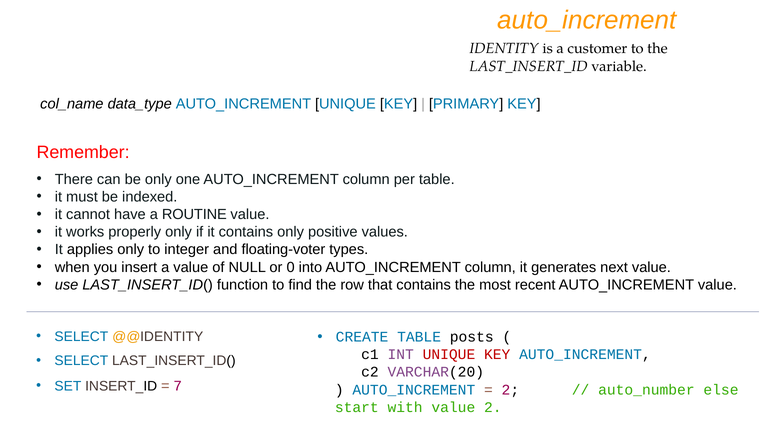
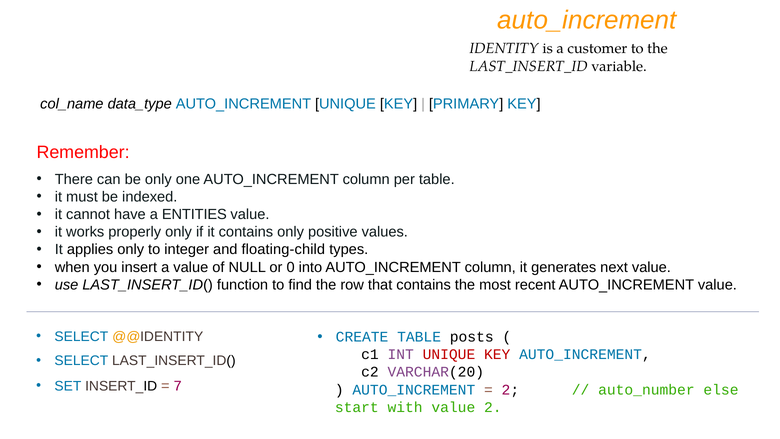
ROUTINE: ROUTINE -> ENTITIES
floating-voter: floating-voter -> floating-child
